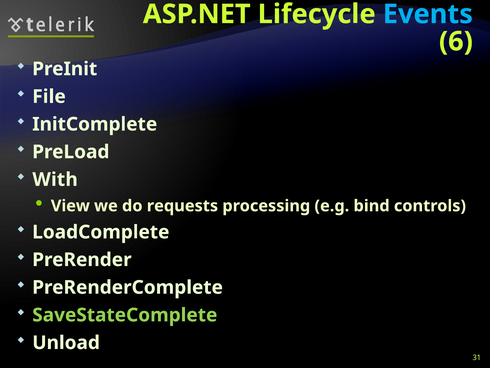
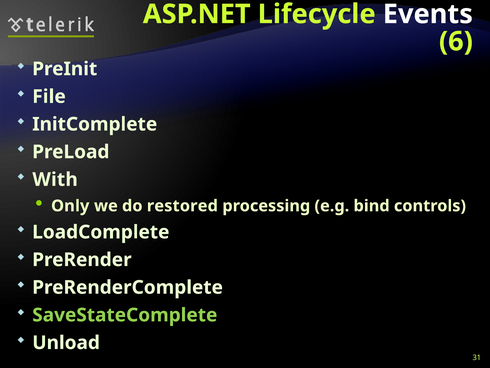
Events colour: light blue -> white
View: View -> Only
requests: requests -> restored
